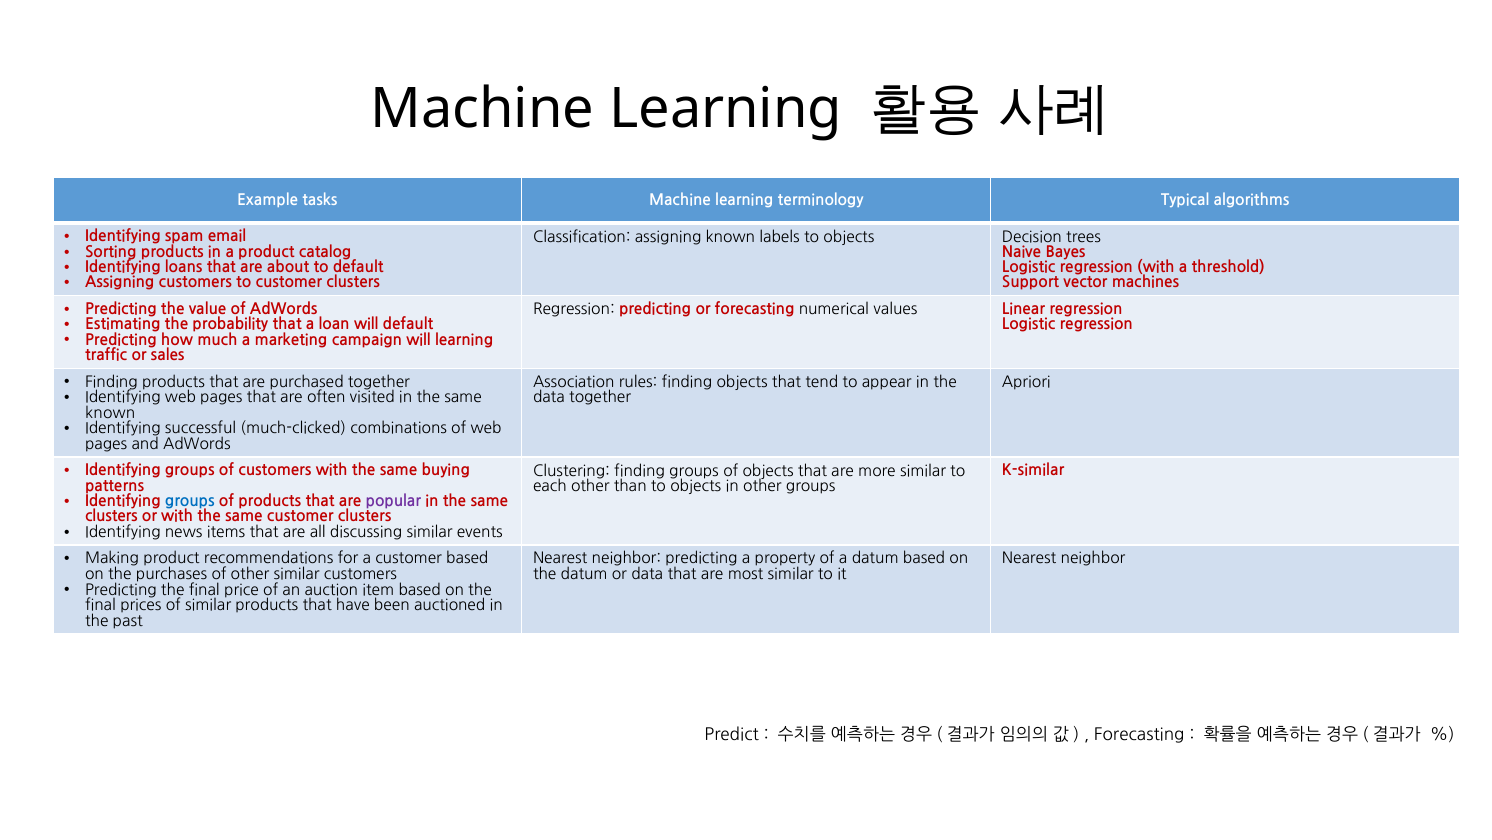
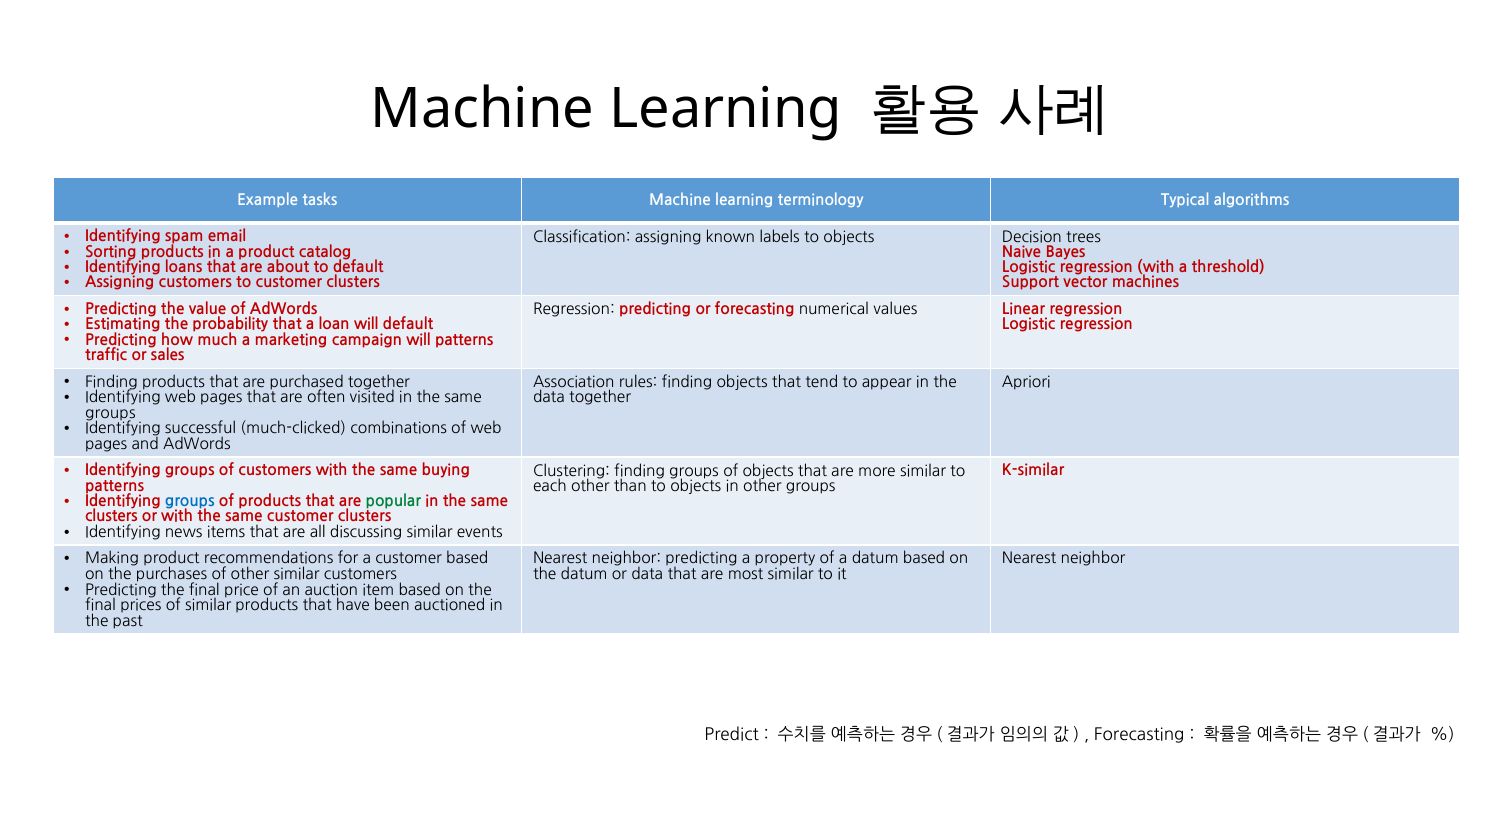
will learning: learning -> patterns
known at (110, 413): known -> groups
popular colour: purple -> green
